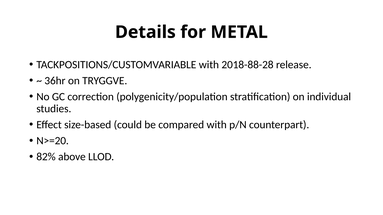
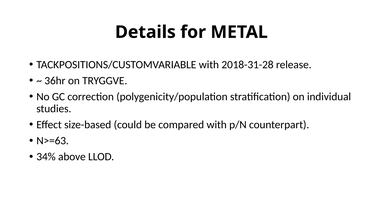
2018-88-28: 2018-88-28 -> 2018-31-28
N>=20: N>=20 -> N>=63
82%: 82% -> 34%
